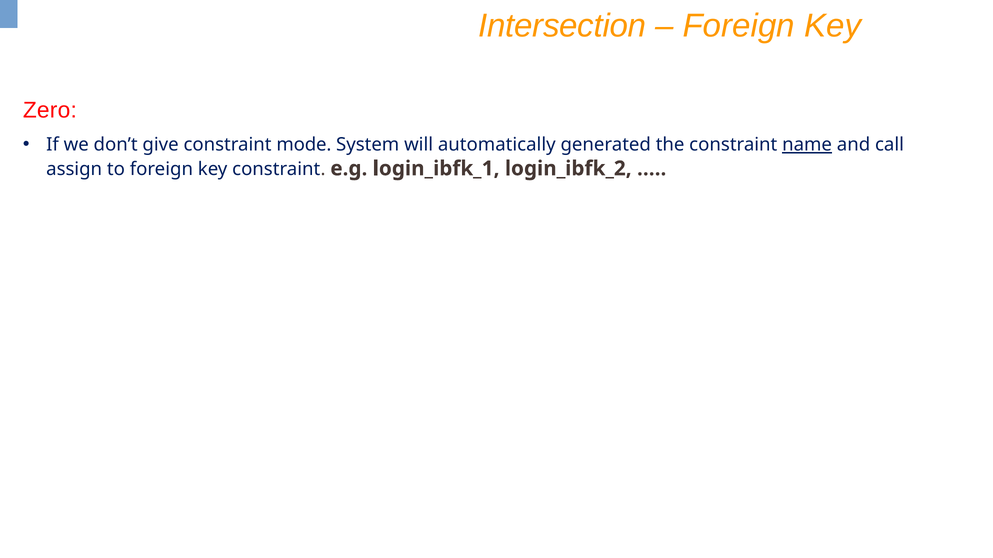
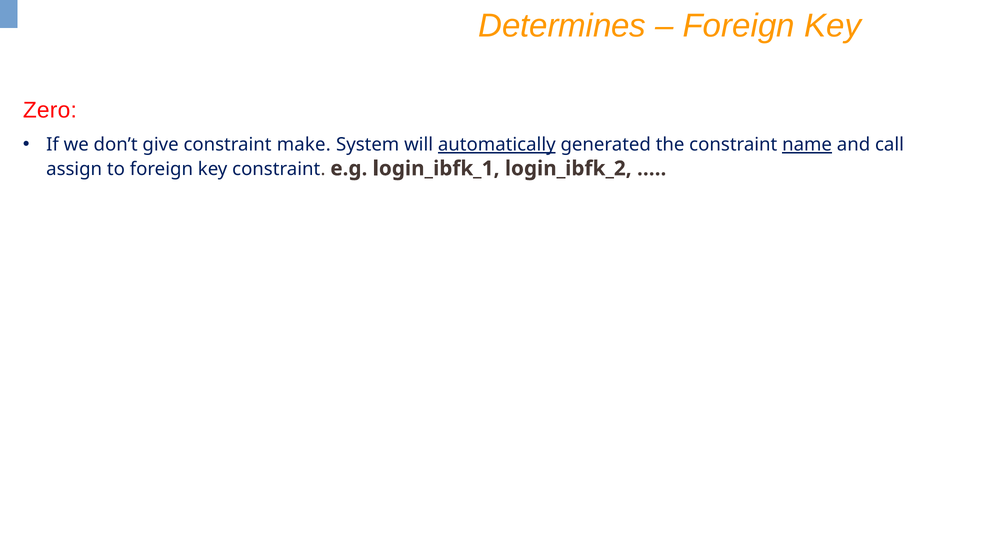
Intersection: Intersection -> Determines
mode: mode -> make
automatically underline: none -> present
